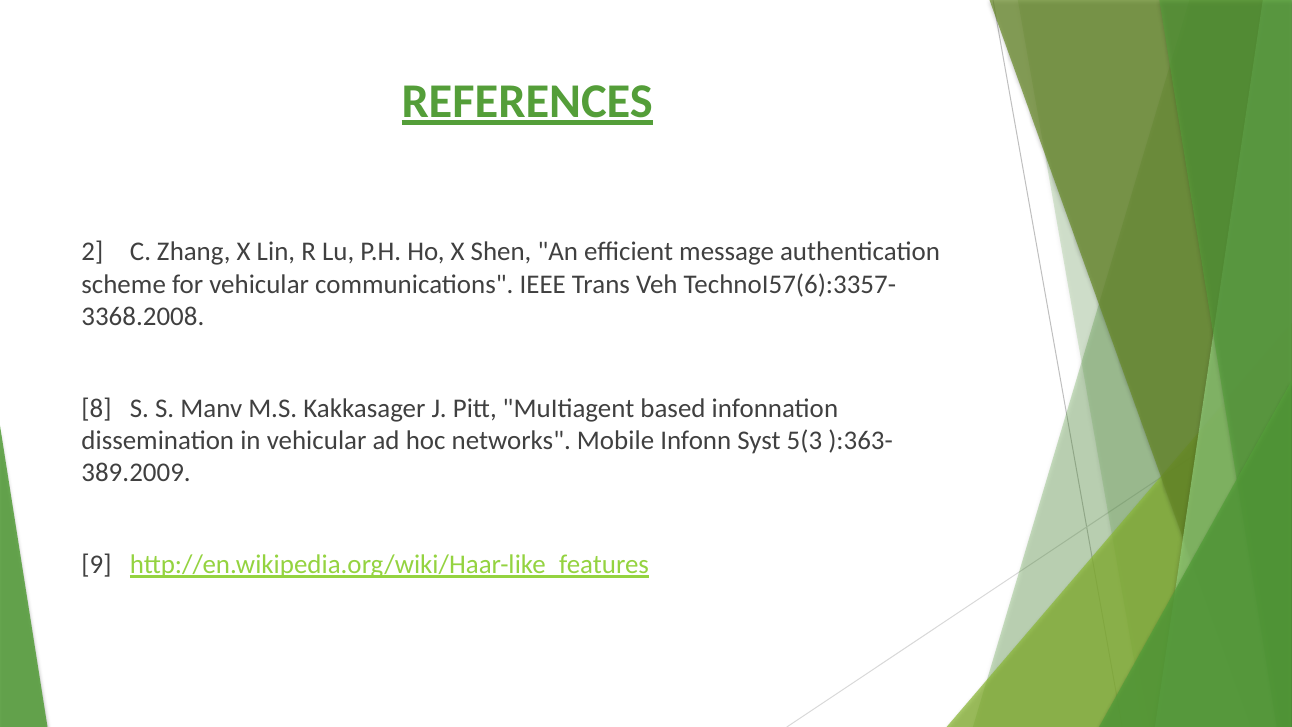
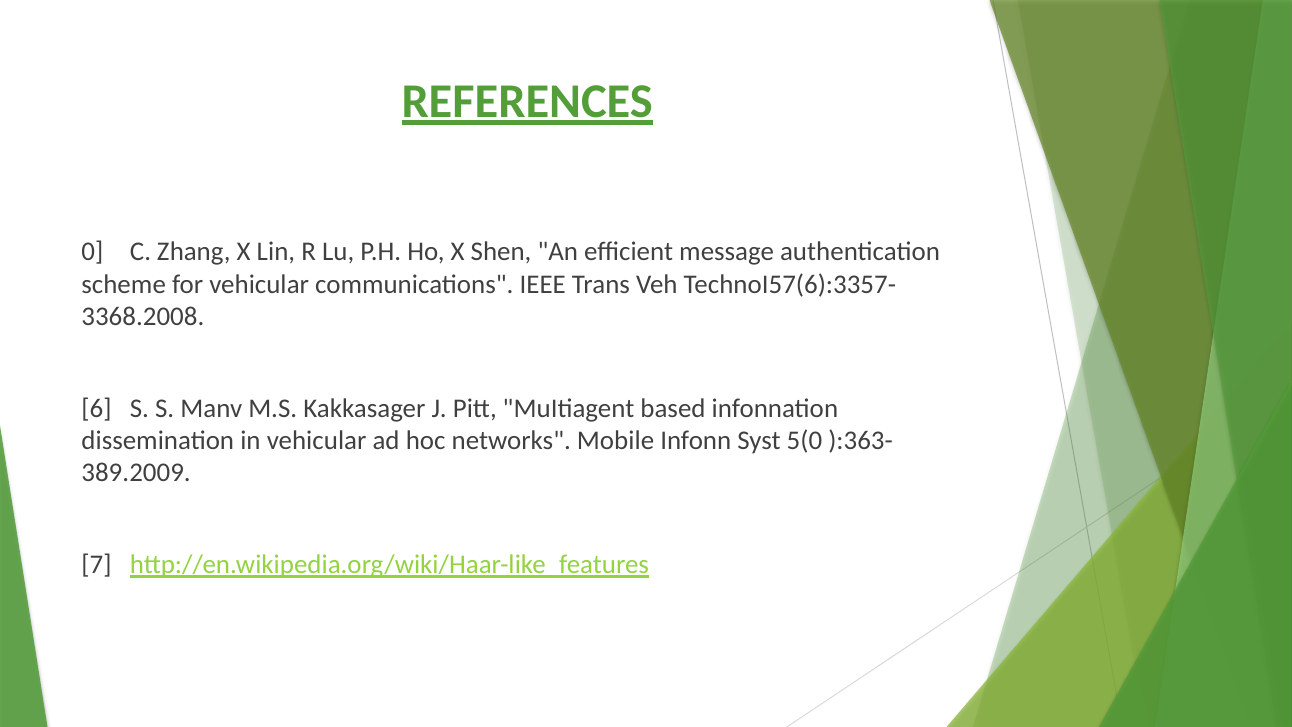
2: 2 -> 0
8: 8 -> 6
5(3: 5(3 -> 5(0
9: 9 -> 7
